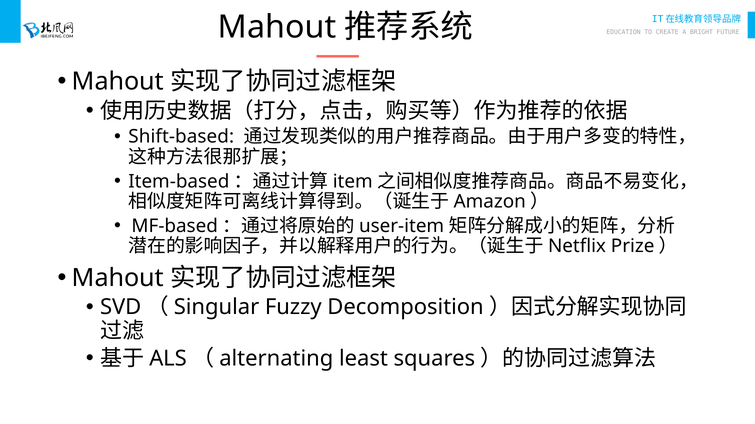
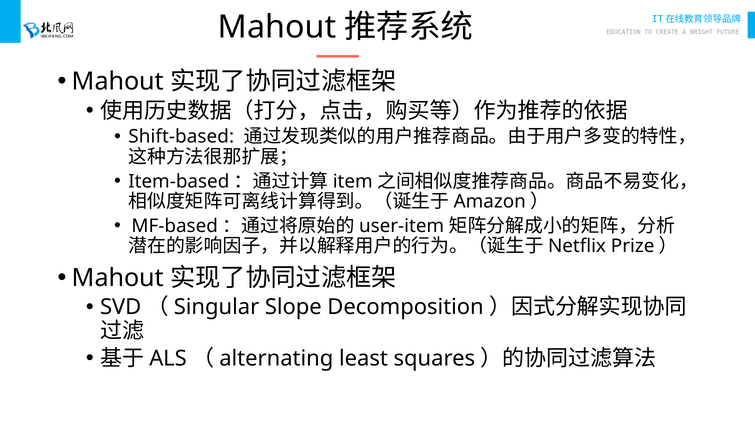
Fuzzy: Fuzzy -> Slope
